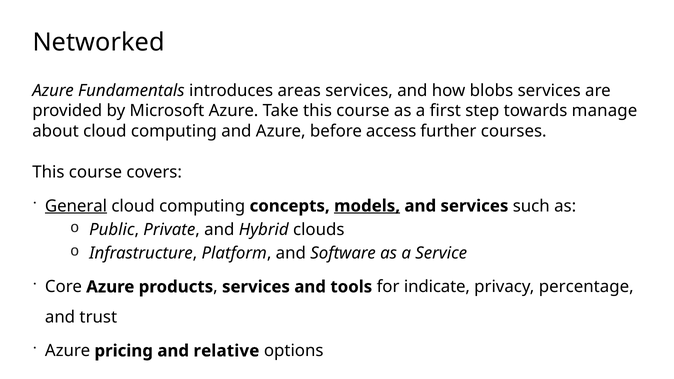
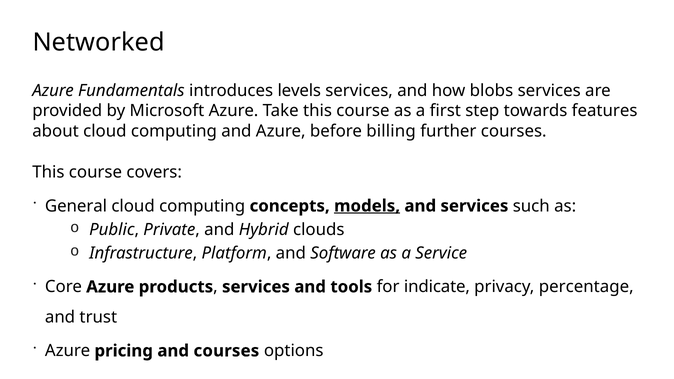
areas: areas -> levels
manage: manage -> features
access: access -> billing
General underline: present -> none
and relative: relative -> courses
